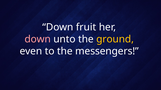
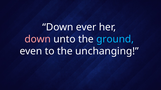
fruit: fruit -> ever
ground colour: yellow -> light blue
messengers: messengers -> unchanging
